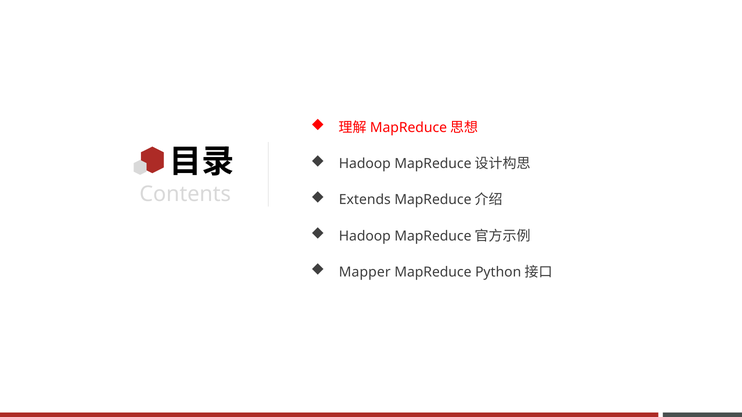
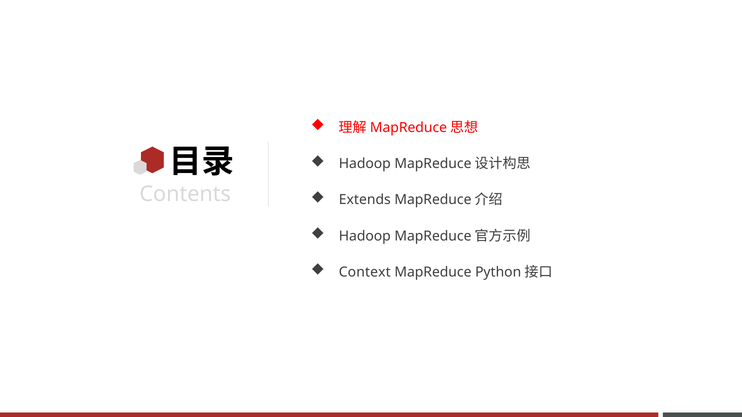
Mapper: Mapper -> Context
